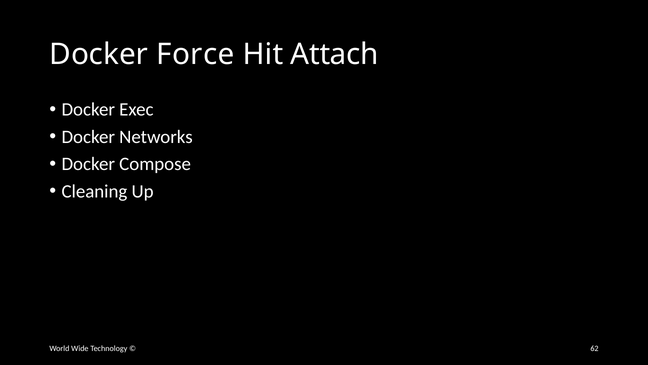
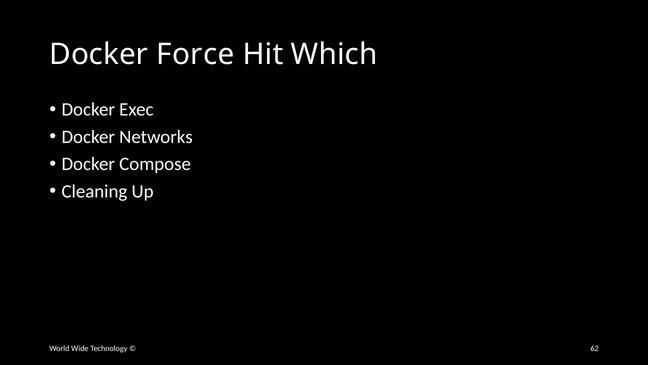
Attach: Attach -> Which
